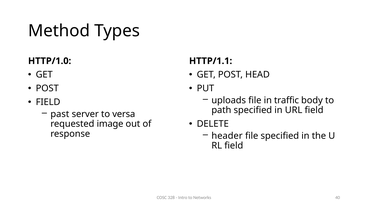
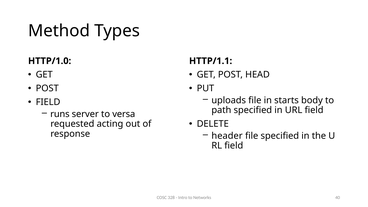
traffic: traffic -> starts
past: past -> runs
image: image -> acting
